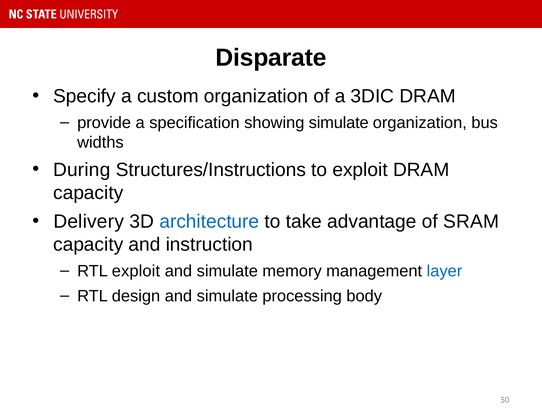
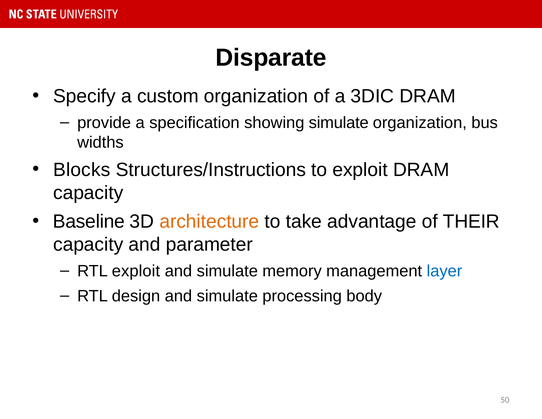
During: During -> Blocks
Delivery: Delivery -> Baseline
architecture colour: blue -> orange
SRAM: SRAM -> THEIR
instruction: instruction -> parameter
